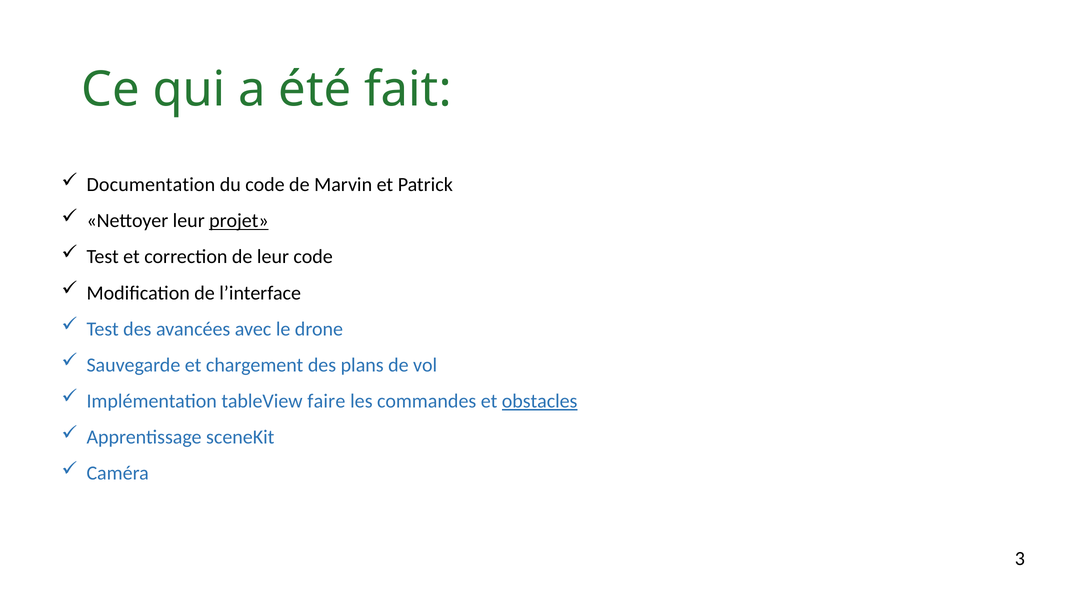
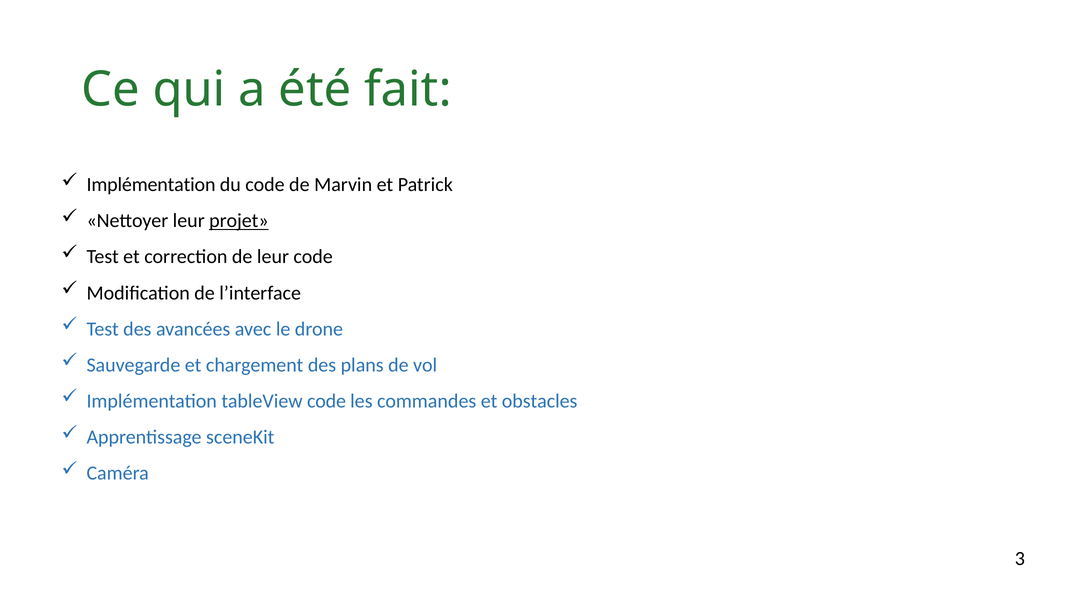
Documentation at (151, 185): Documentation -> Implémentation
tableView faire: faire -> code
obstacles underline: present -> none
